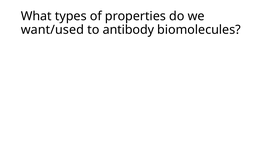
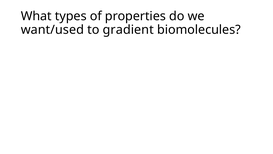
antibody: antibody -> gradient
